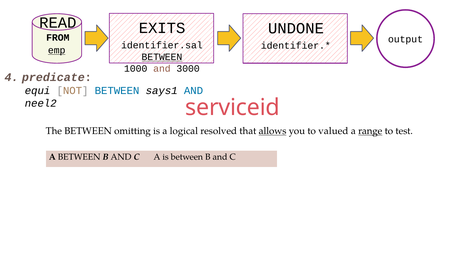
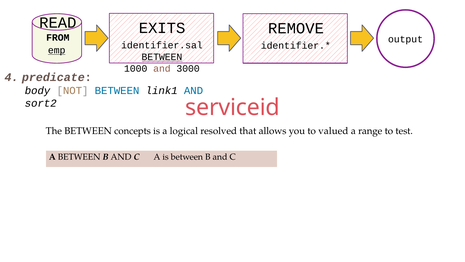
UNDONE: UNDONE -> REMOVE
equi: equi -> body
says1: says1 -> link1
neel2: neel2 -> sort2
omitting: omitting -> concepts
allows underline: present -> none
range underline: present -> none
